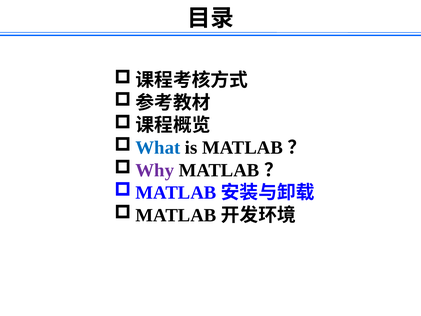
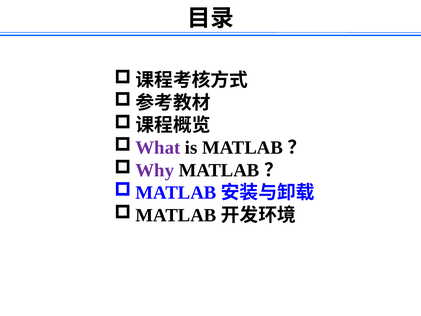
What colour: blue -> purple
